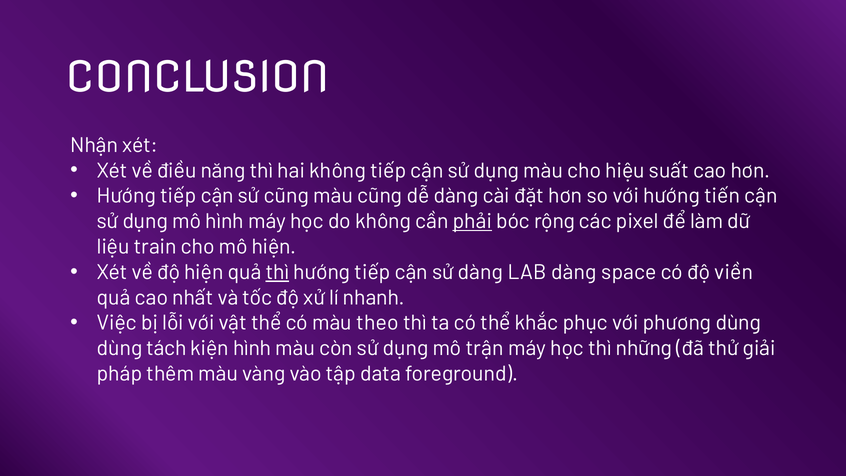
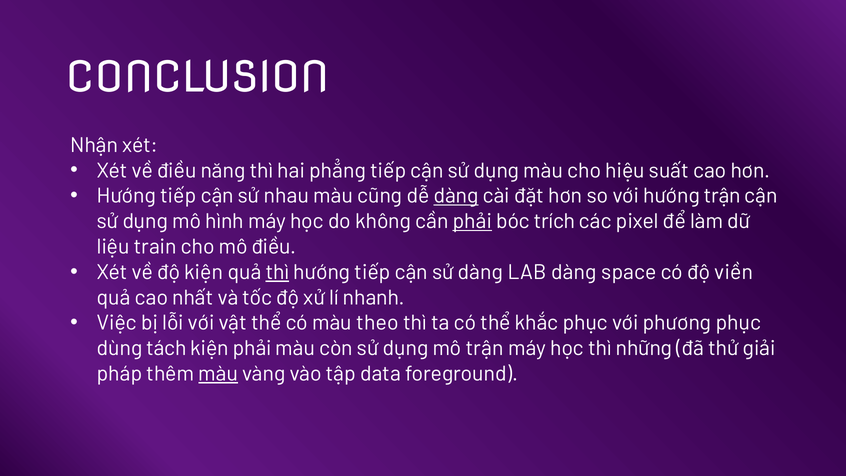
hai không: không -> phẳng
sử cũng: cũng -> nhau
dàng at (456, 196) underline: none -> present
hướng tiến: tiến -> trận
rộng: rộng -> trích
mô hiện: hiện -> điều
độ hiện: hiện -> kiện
phương dùng: dùng -> phục
kiện hình: hình -> phải
màu at (218, 374) underline: none -> present
